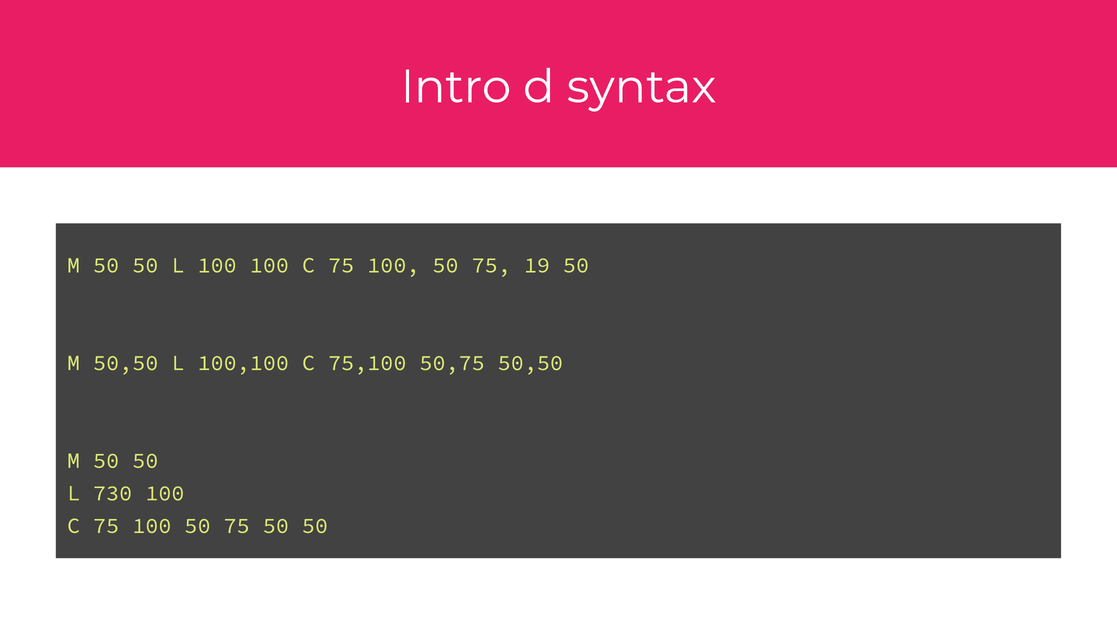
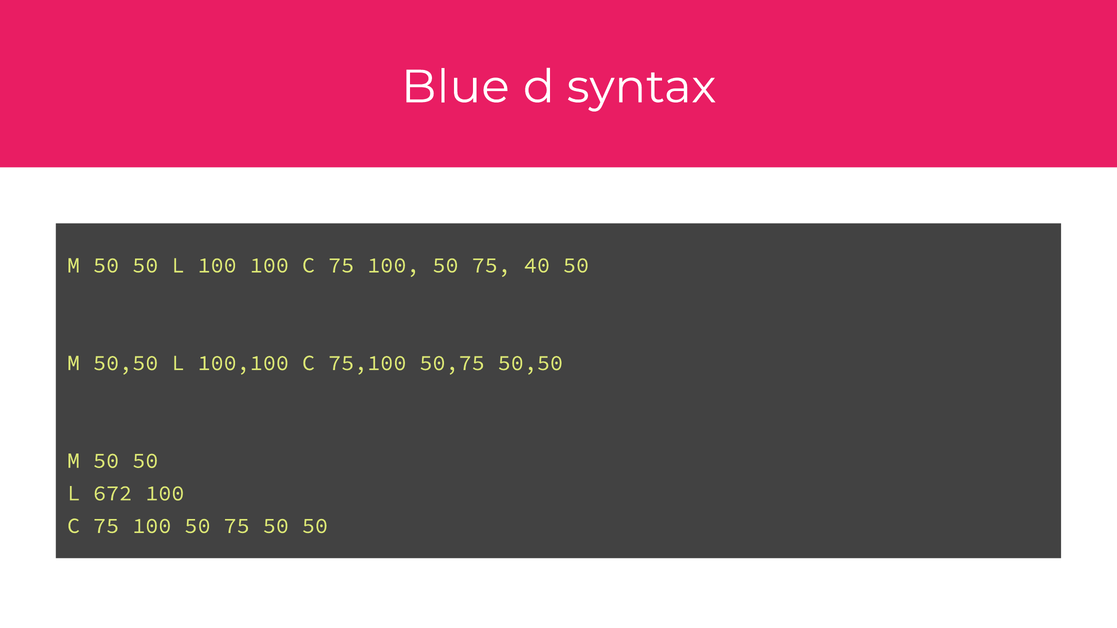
Intro: Intro -> Blue
19: 19 -> 40
730: 730 -> 672
